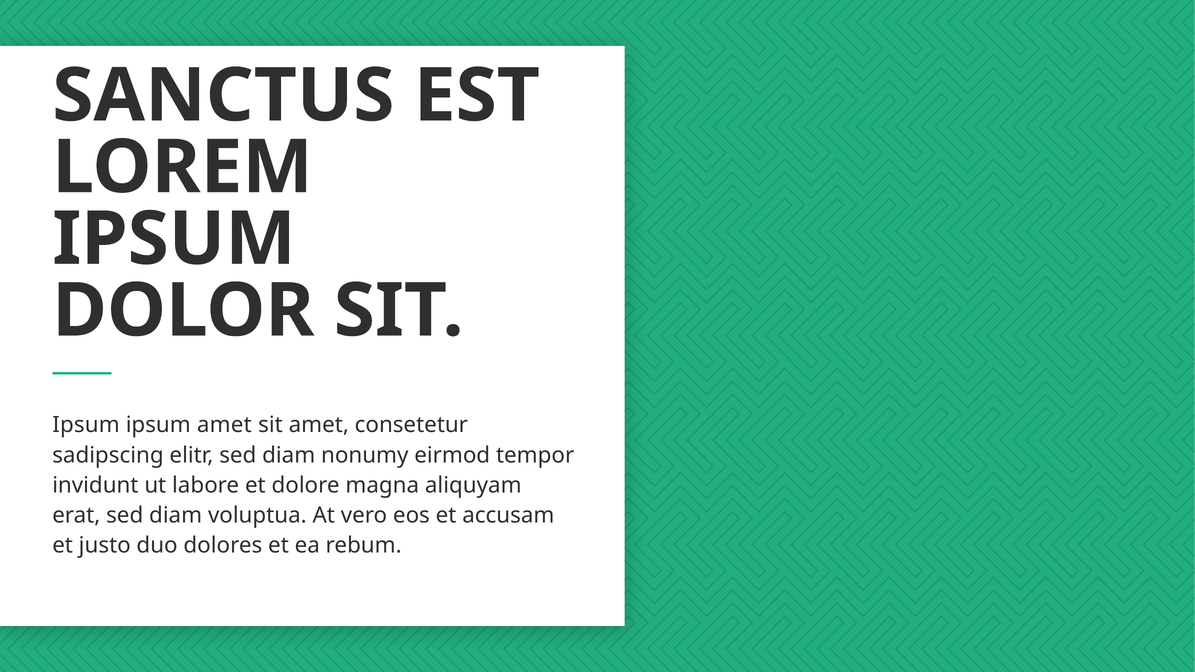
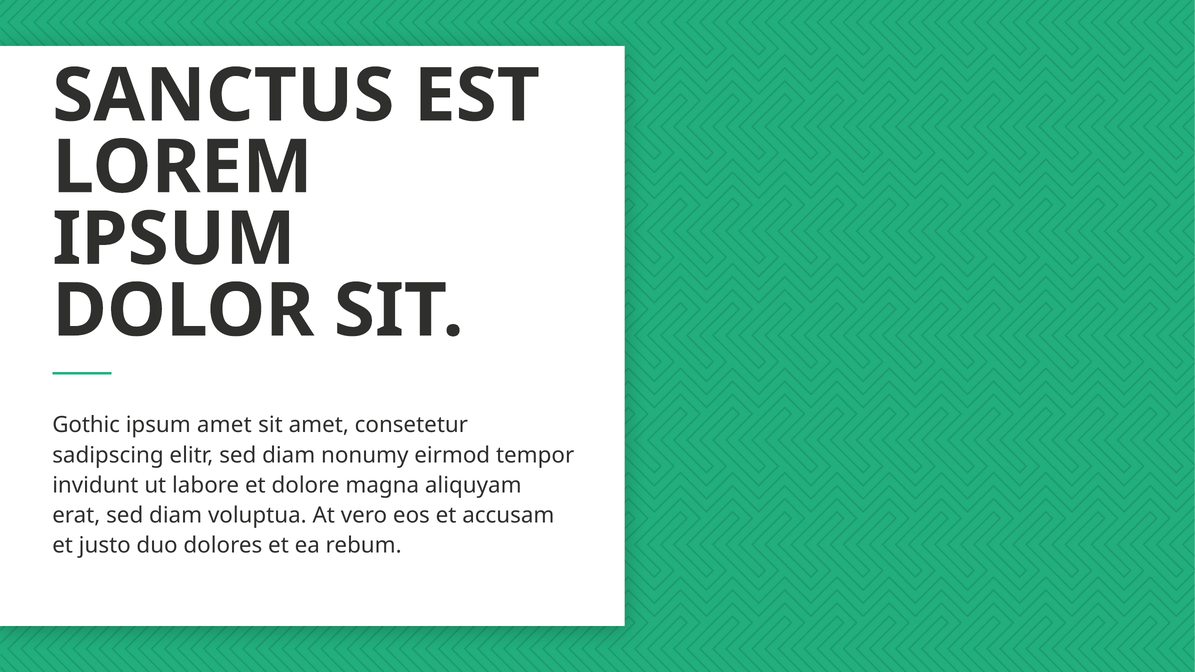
Ipsum at (86, 425): Ipsum -> Gothic
